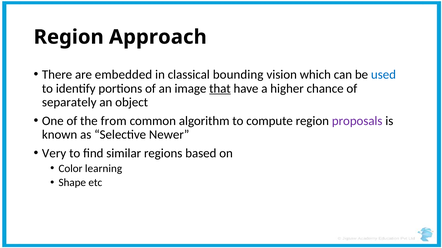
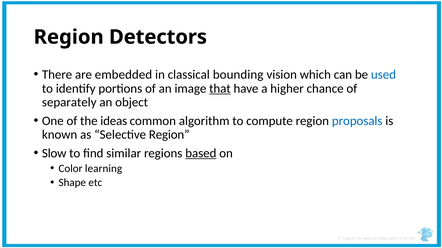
Approach: Approach -> Detectors
from: from -> ideas
proposals colour: purple -> blue
Selective Newer: Newer -> Region
Very: Very -> Slow
based underline: none -> present
